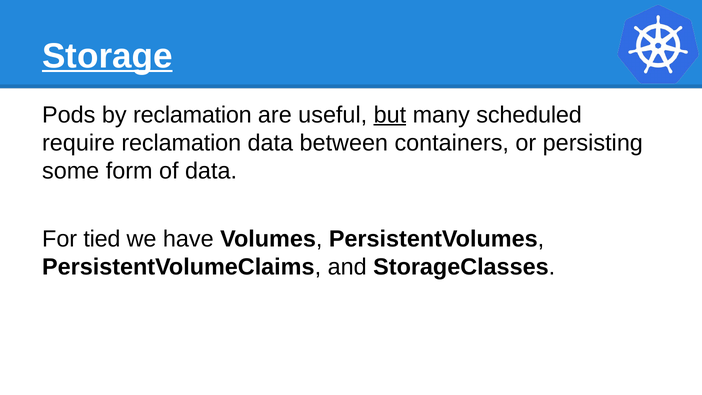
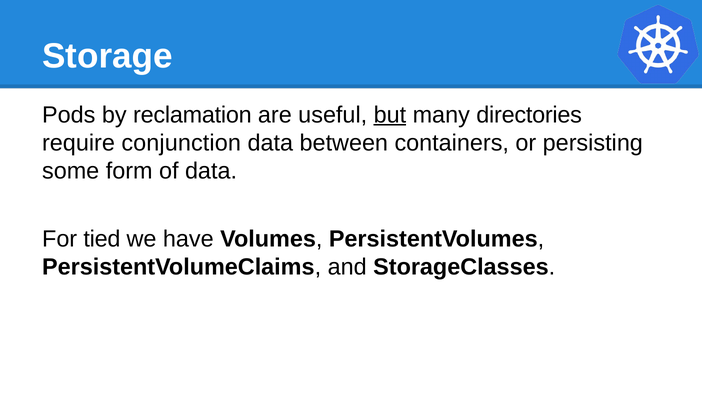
Storage underline: present -> none
scheduled: scheduled -> directories
require reclamation: reclamation -> conjunction
